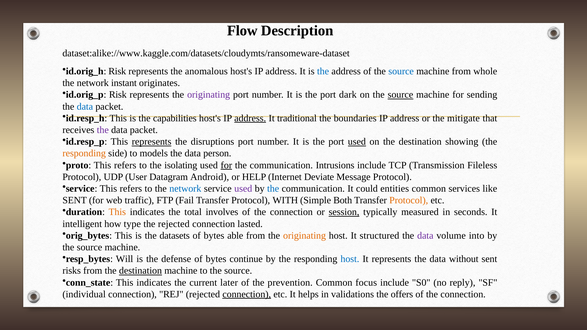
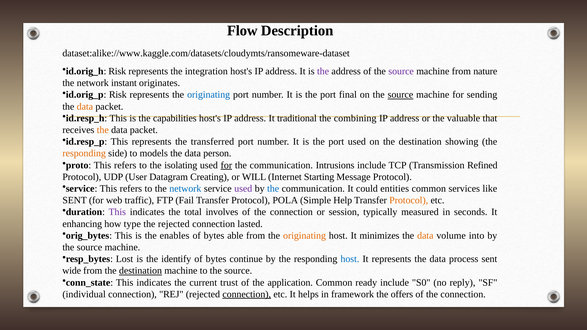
anomalous: anomalous -> integration
the at (323, 71) colour: blue -> purple
source at (401, 71) colour: blue -> purple
whole: whole -> nature
originating at (209, 95) colour: purple -> blue
dark: dark -> final
data at (85, 107) colour: blue -> orange
address at (250, 118) underline: present -> none
boundaries: boundaries -> combining
mitigate: mitigate -> valuable
the at (103, 130) colour: purple -> orange
represents at (152, 142) underline: present -> none
disruptions: disruptions -> transferred
used at (357, 142) underline: present -> none
Fileless: Fileless -> Refined
Android: Android -> Creating
HELP: HELP -> WILL
Deviate: Deviate -> Starting
WITH: WITH -> POLA
Both: Both -> Help
This at (117, 212) colour: orange -> purple
session underline: present -> none
intelligent: intelligent -> enhancing
datasets: datasets -> enables
structured: structured -> minimizes
data at (425, 236) colour: purple -> orange
Will: Will -> Lost
defense: defense -> identify
without: without -> process
risks: risks -> wide
later: later -> trust
prevention: prevention -> application
focus: focus -> ready
validations: validations -> framework
